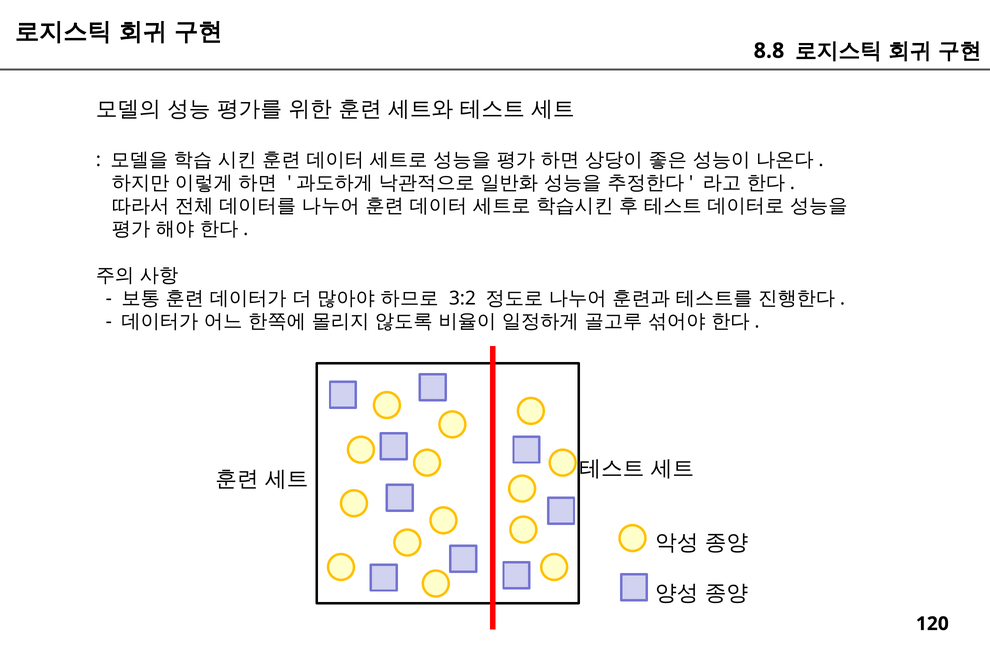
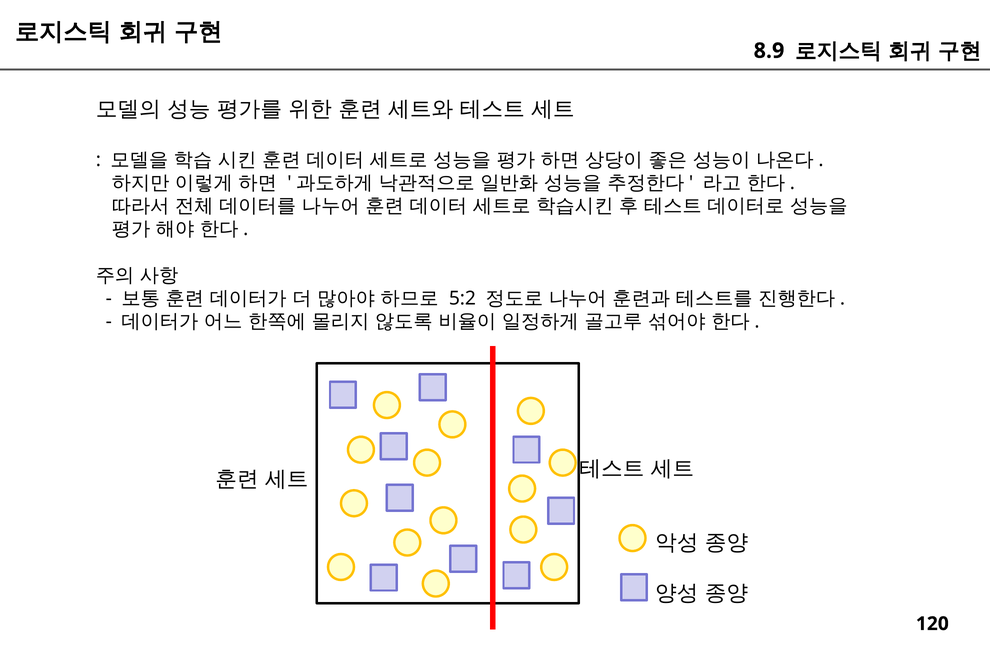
8.8: 8.8 -> 8.9
3:2: 3:2 -> 5:2
